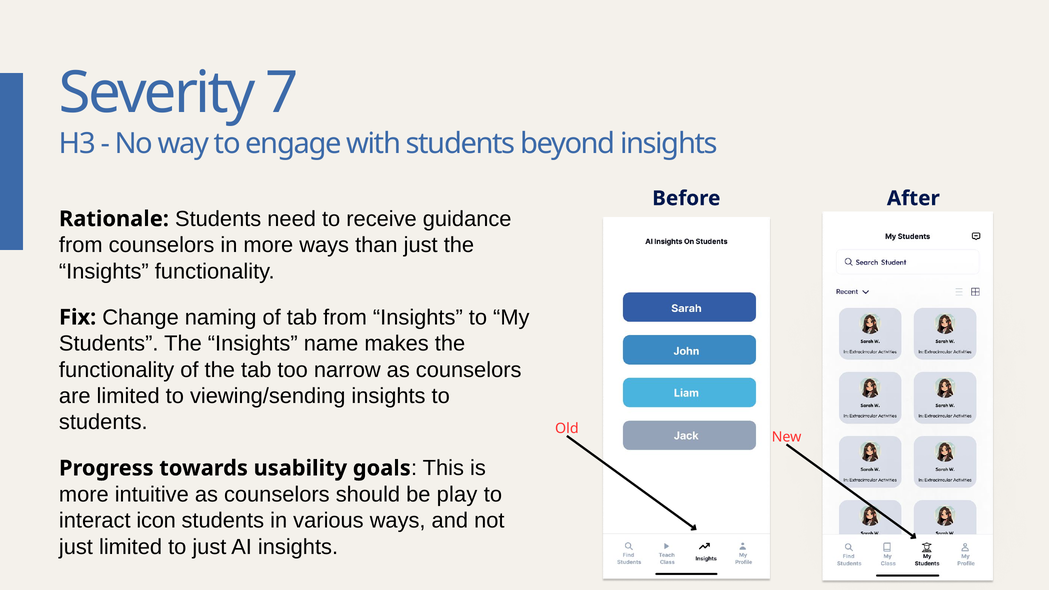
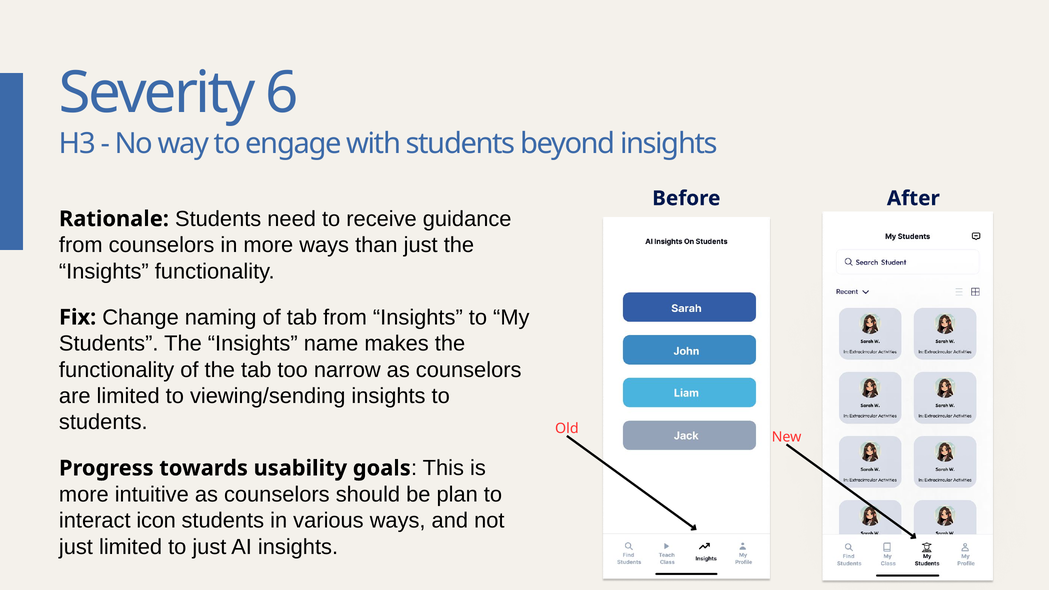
7: 7 -> 6
play: play -> plan
